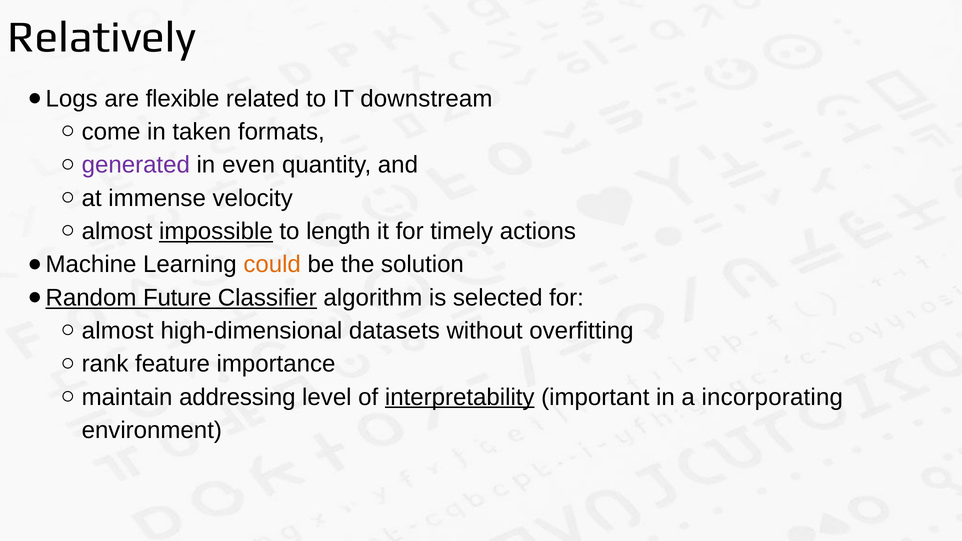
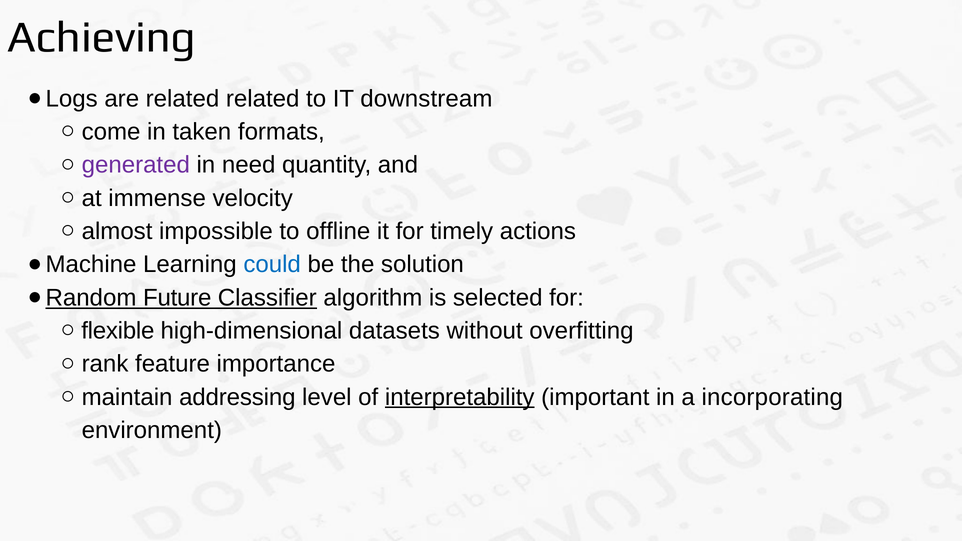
Relatively: Relatively -> Achieving
are flexible: flexible -> related
even: even -> need
impossible underline: present -> none
length: length -> offline
could colour: orange -> blue
almost at (118, 331): almost -> flexible
